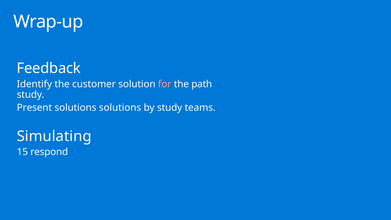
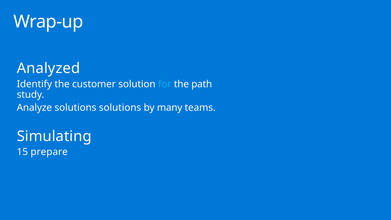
Feedback: Feedback -> Analyzed
for colour: pink -> light blue
Present: Present -> Analyze
by study: study -> many
respond: respond -> prepare
